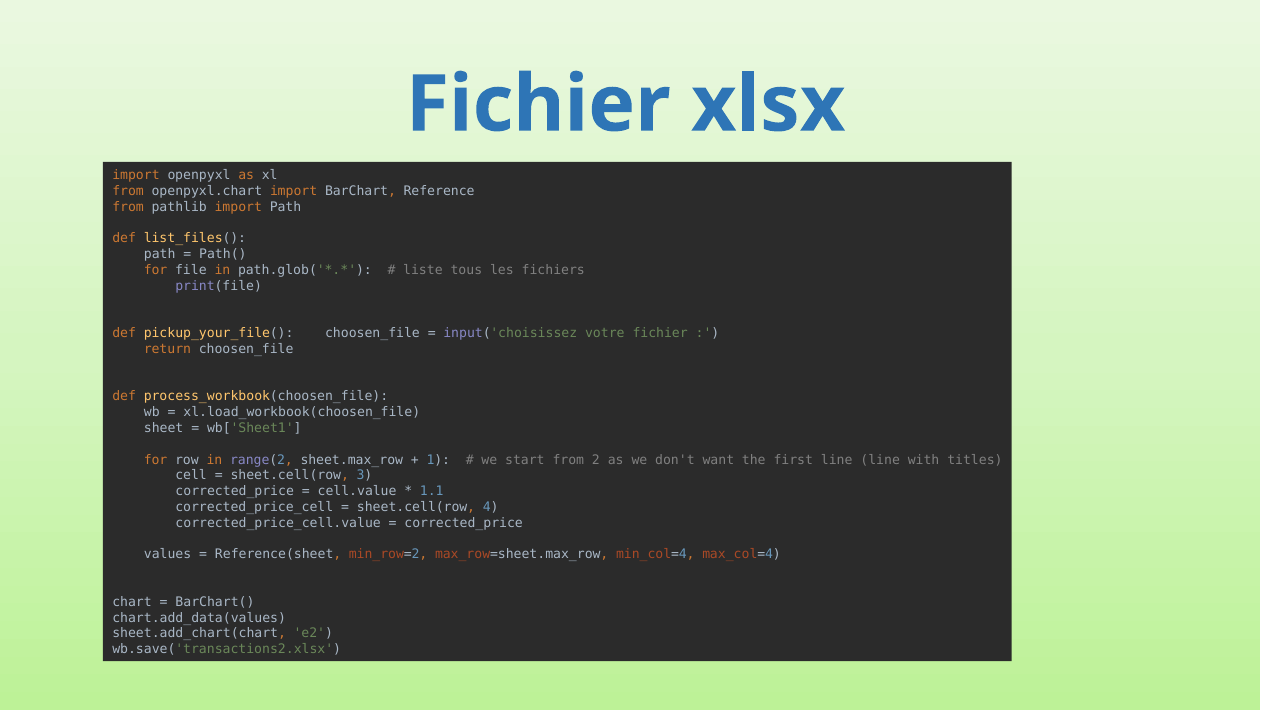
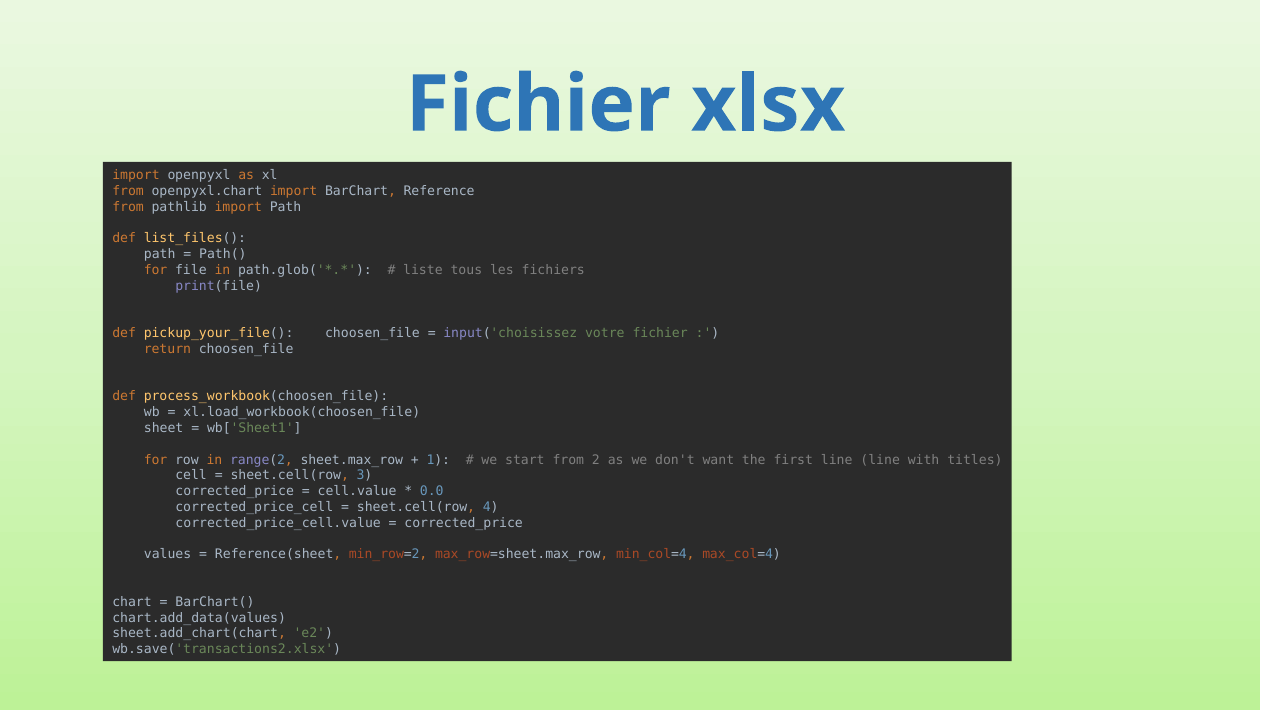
1.1: 1.1 -> 0.0
